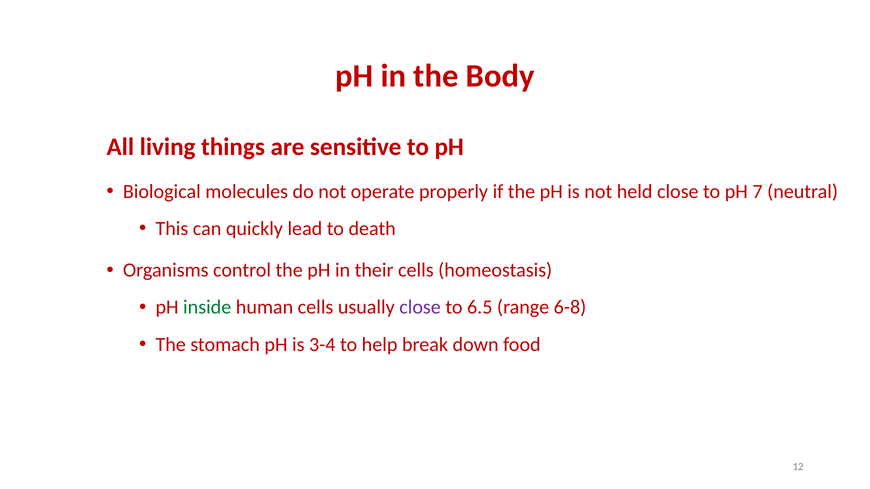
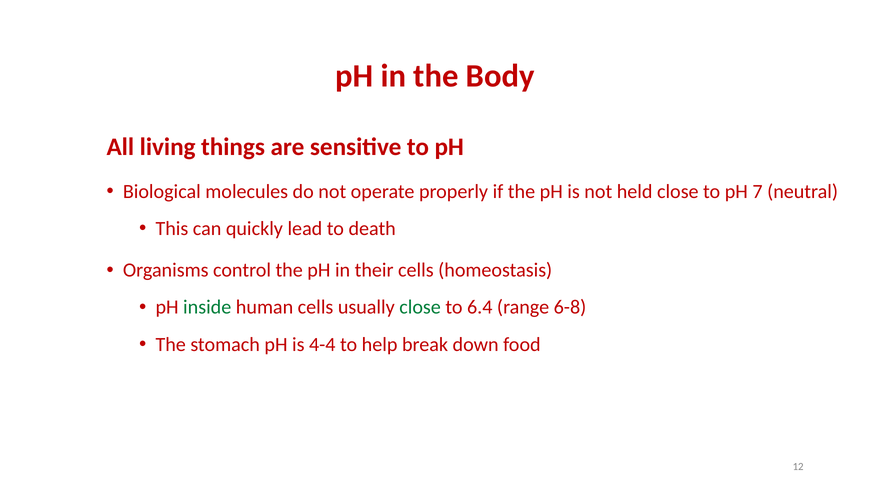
close at (420, 308) colour: purple -> green
6.5: 6.5 -> 6.4
3-4: 3-4 -> 4-4
